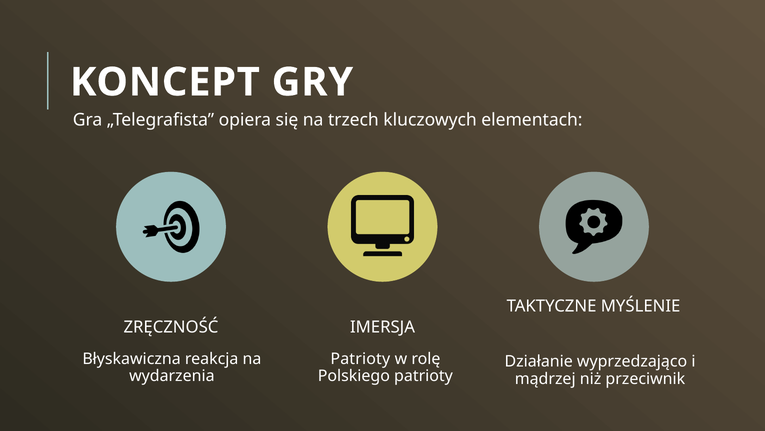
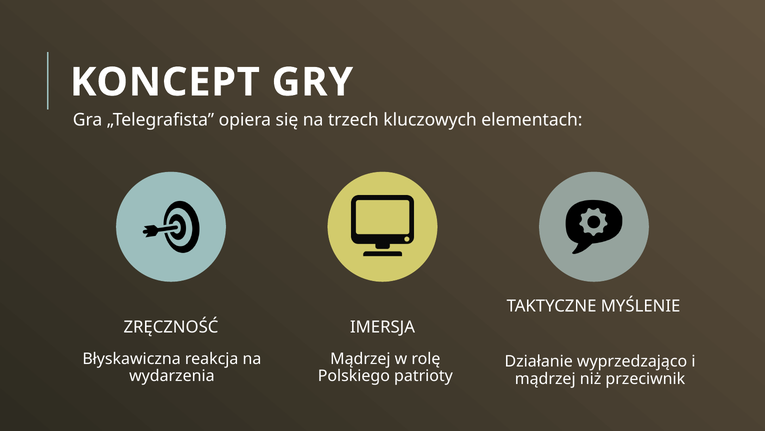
Patrioty at (360, 358): Patrioty -> Mądrzej
